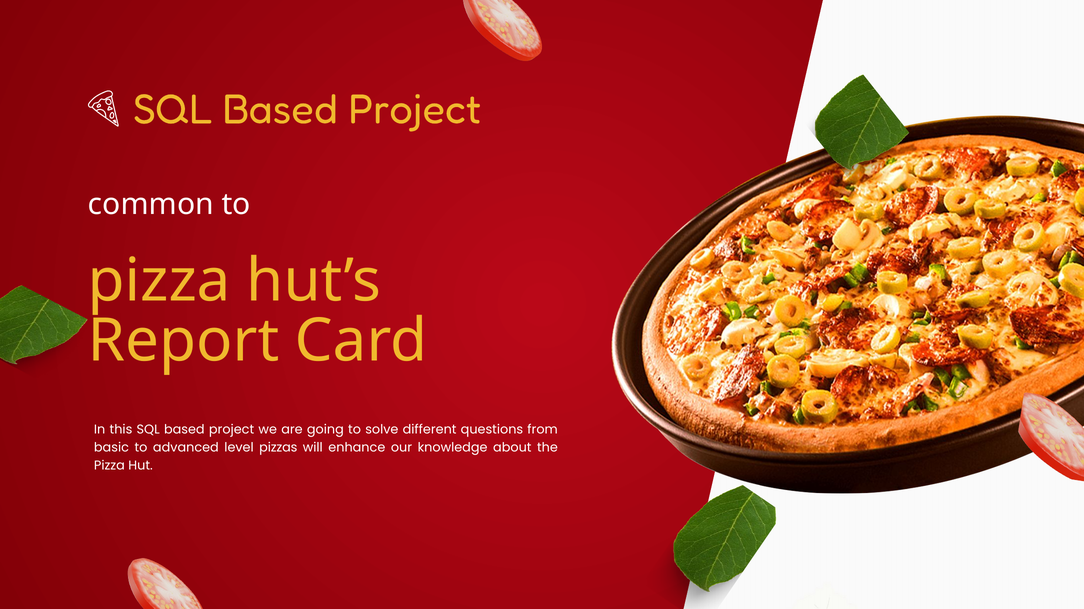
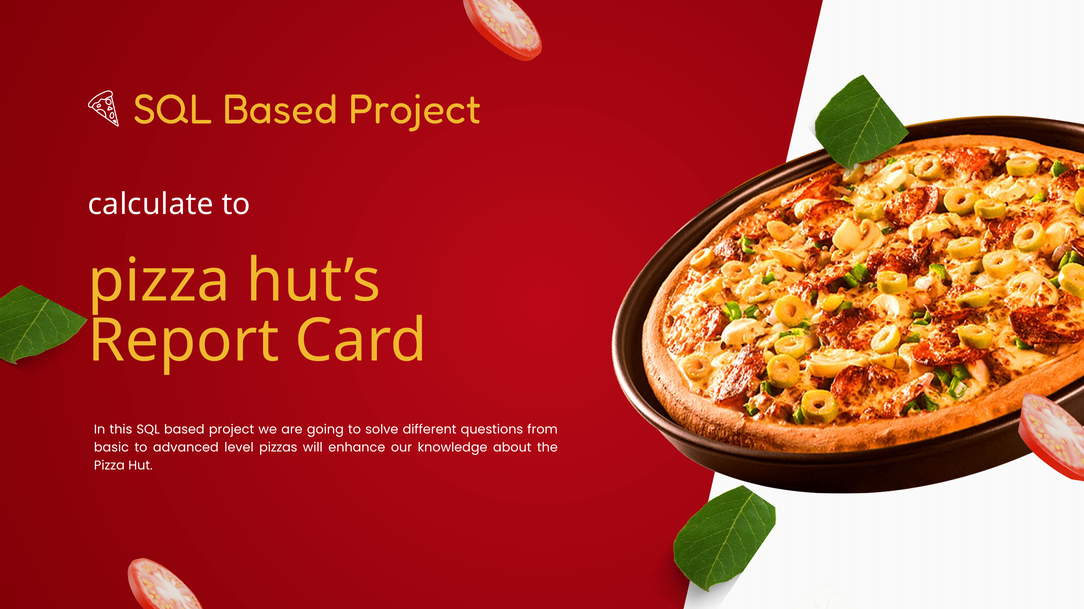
common: common -> calculate
